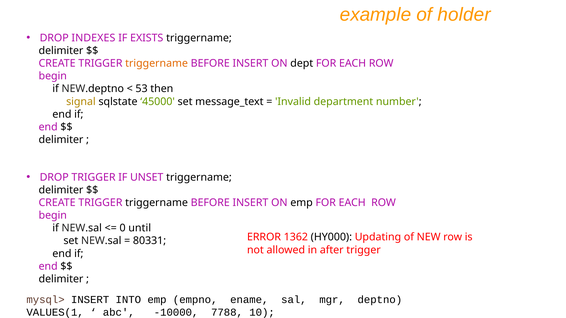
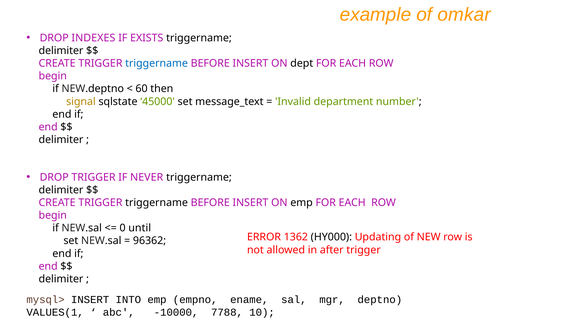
holder: holder -> omkar
triggername at (157, 63) colour: orange -> blue
53: 53 -> 60
UNSET: UNSET -> NEVER
80331: 80331 -> 96362
